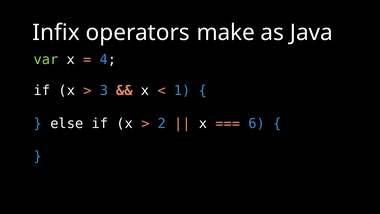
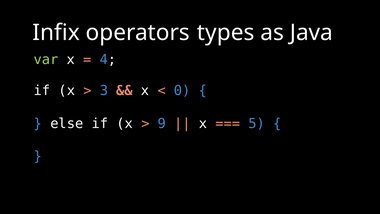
make: make -> types
1: 1 -> 0
2: 2 -> 9
6: 6 -> 5
